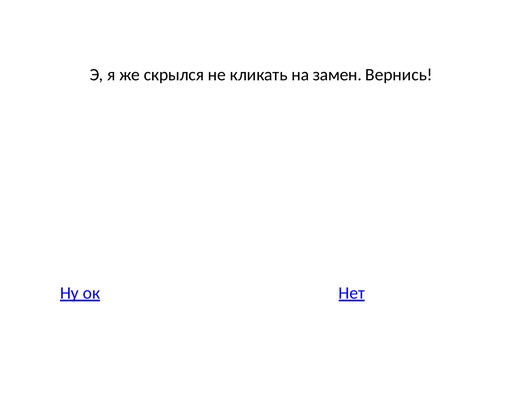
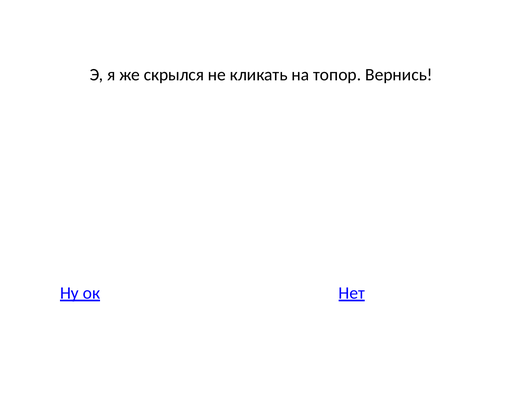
замен: замен -> топор
